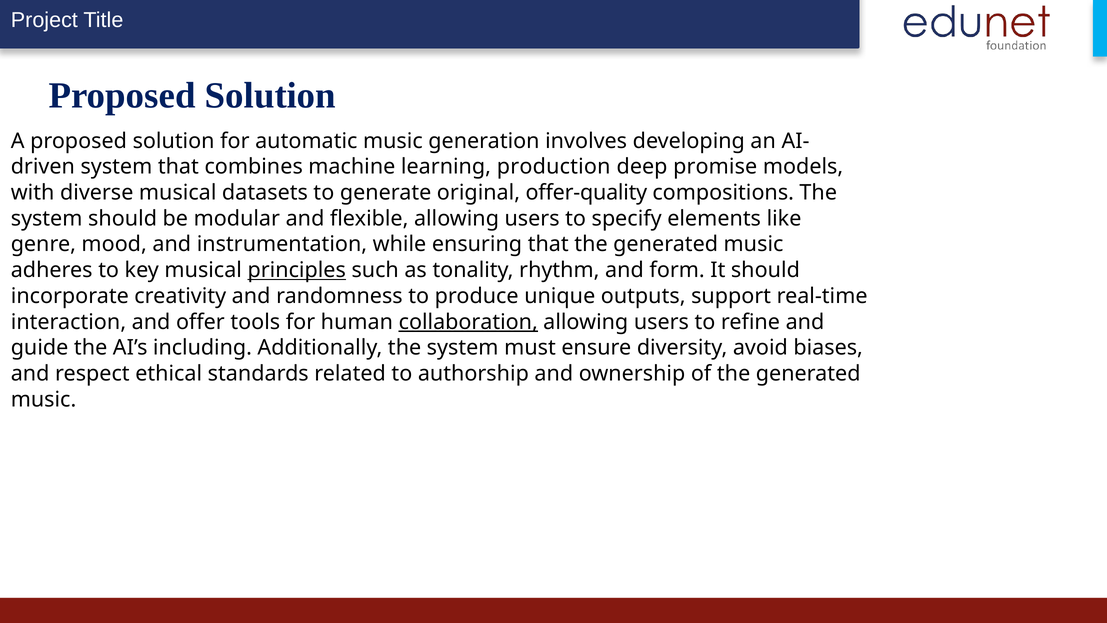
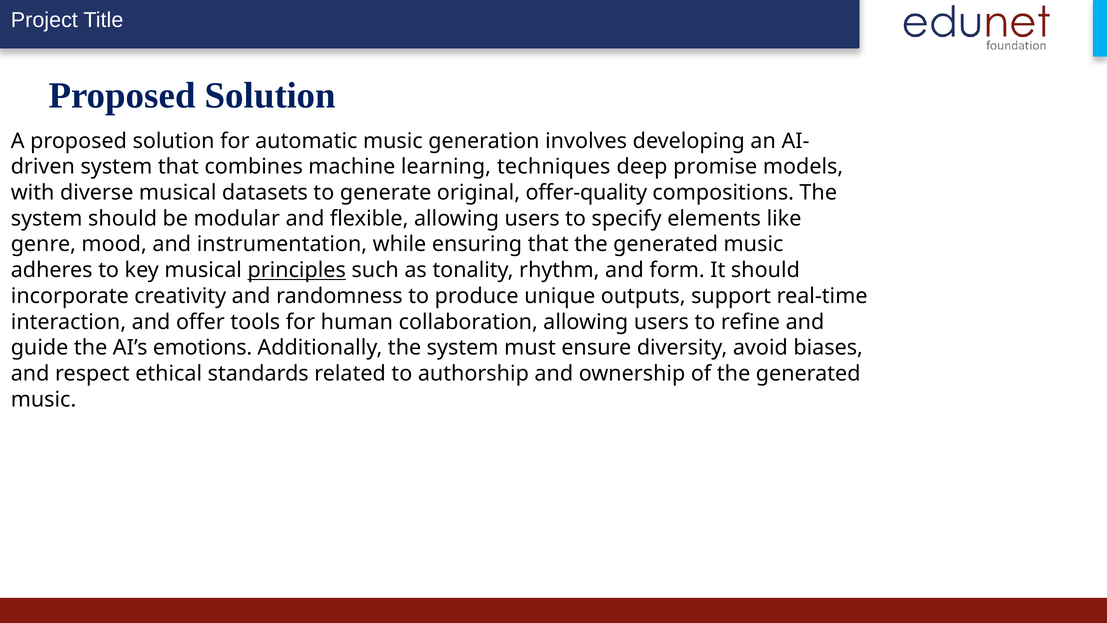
production: production -> techniques
collaboration underline: present -> none
including: including -> emotions
